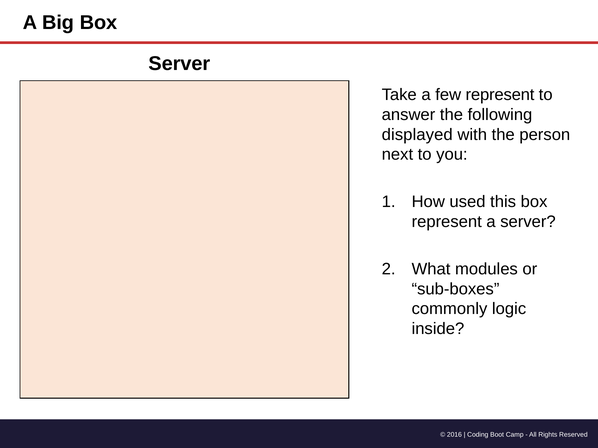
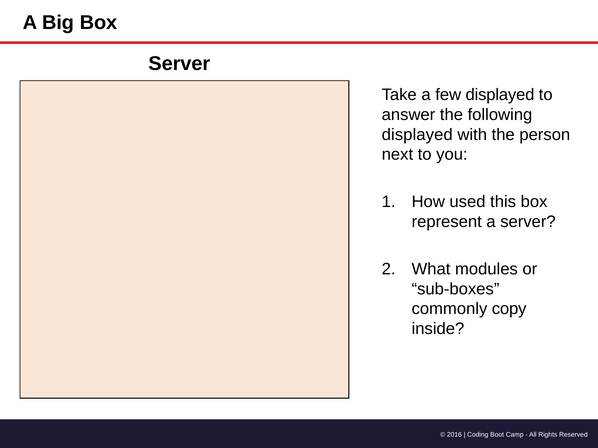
few represent: represent -> displayed
logic: logic -> copy
